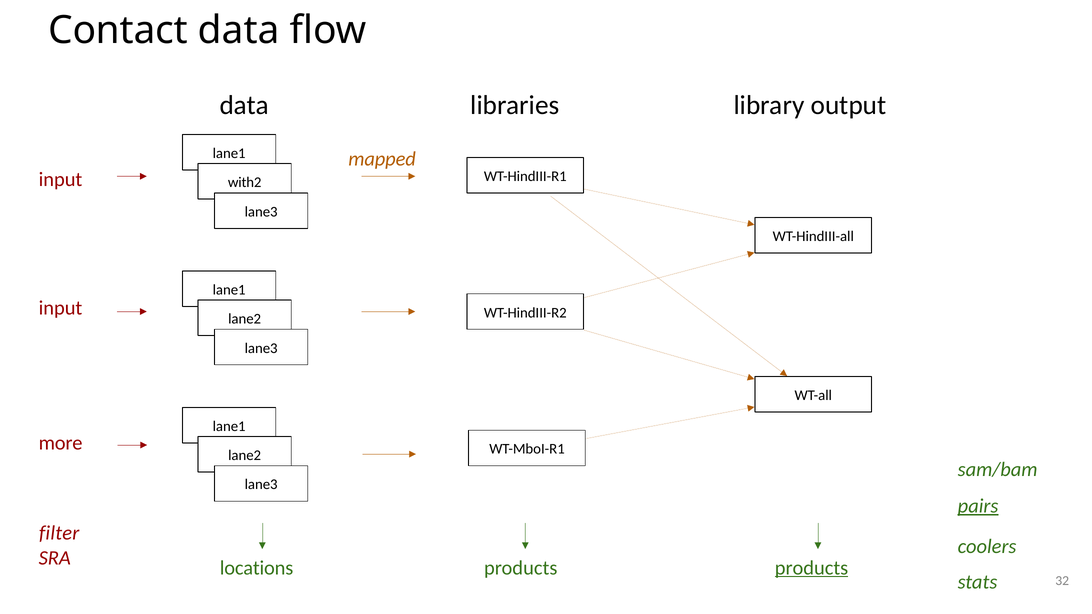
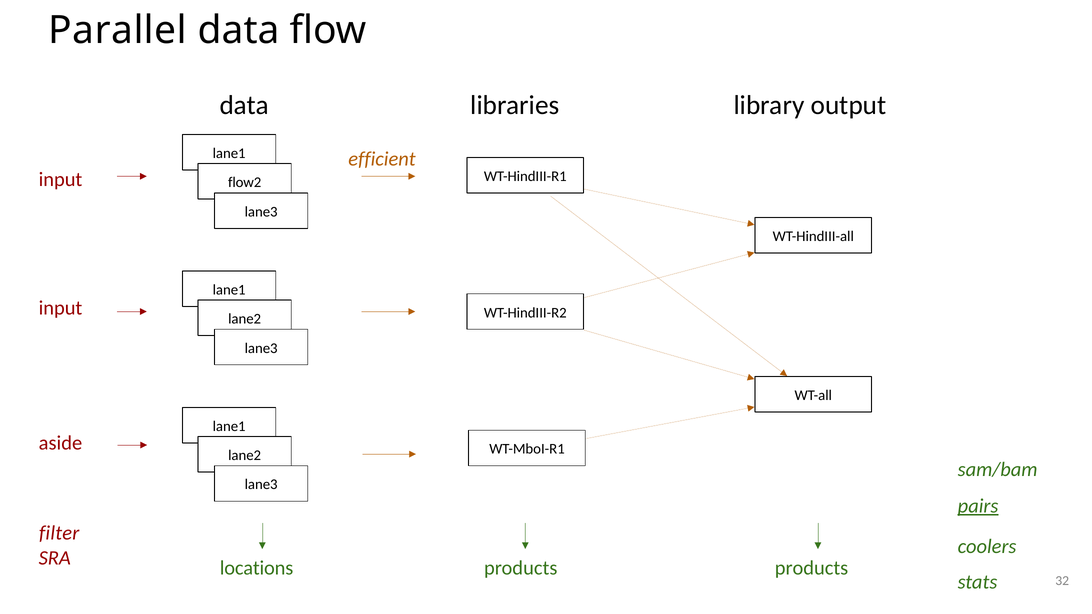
Contact: Contact -> Parallel
mapped: mapped -> efficient
with2: with2 -> flow2
more: more -> aside
products at (812, 568) underline: present -> none
